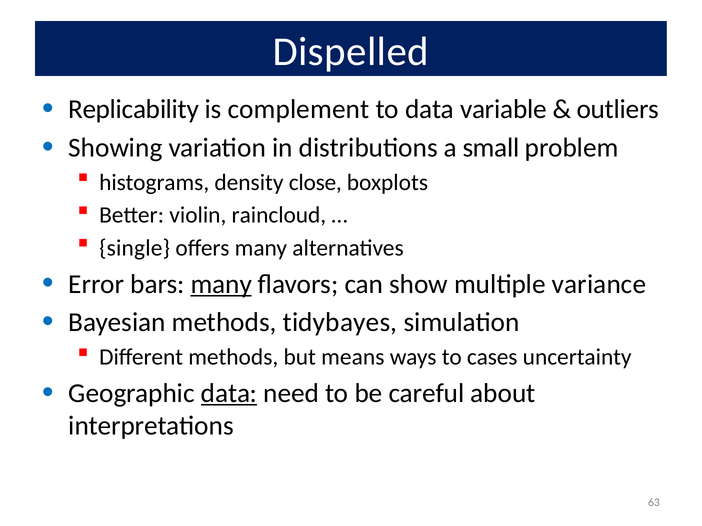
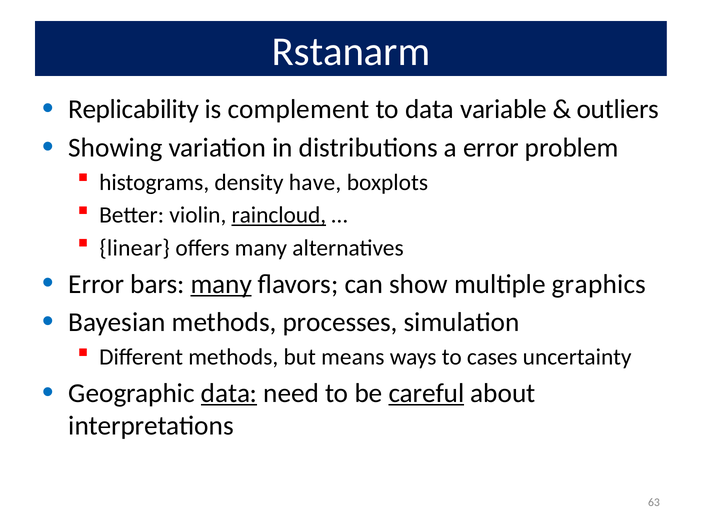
Dispelled: Dispelled -> Rstanarm
a small: small -> error
close: close -> have
raincloud underline: none -> present
single: single -> linear
variance: variance -> graphics
tidybayes: tidybayes -> processes
careful underline: none -> present
